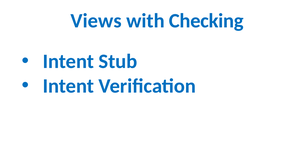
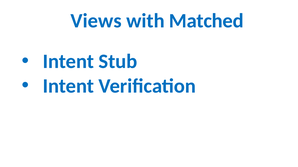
Checking: Checking -> Matched
